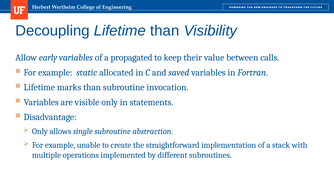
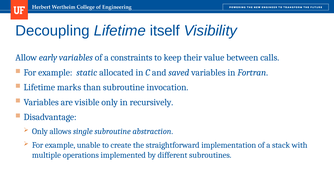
Lifetime than: than -> itself
propagated: propagated -> constraints
statements: statements -> recursively
